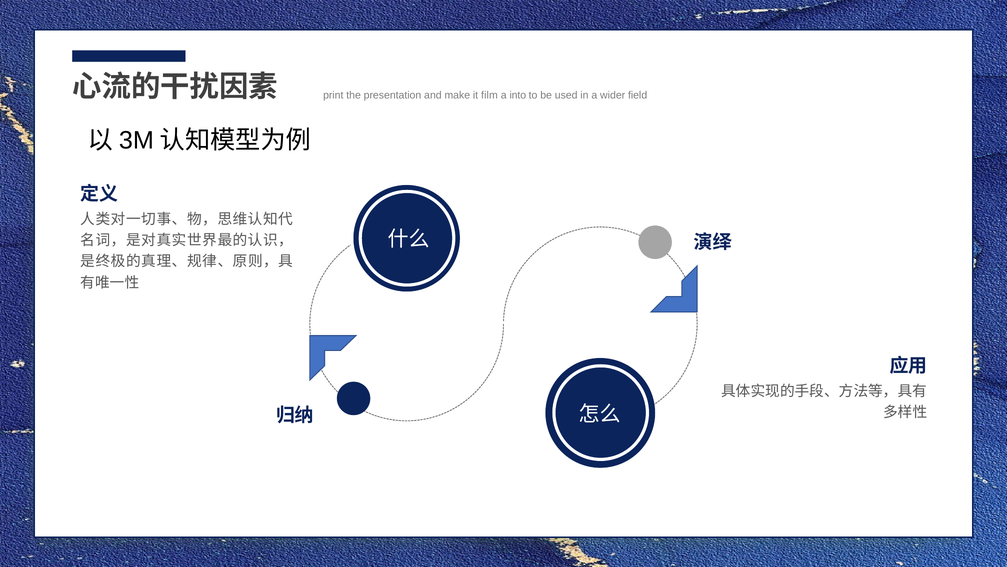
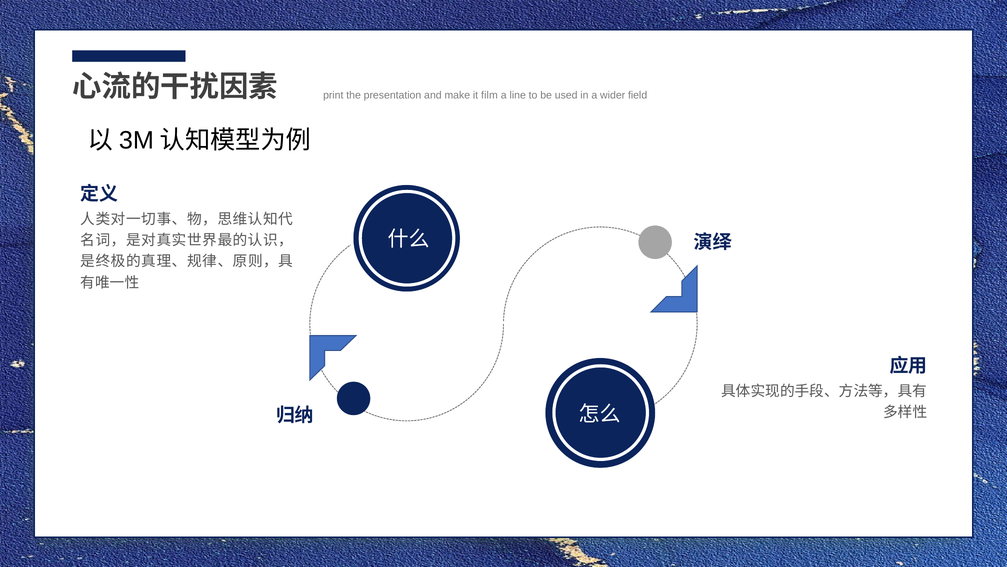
into: into -> line
